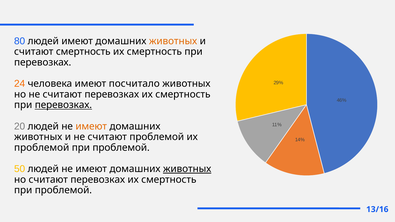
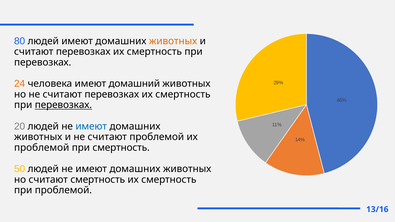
смертность at (83, 52): смертность -> перевозках
посчитало: посчитало -> домашний
имеют at (91, 126) colour: orange -> blue
проблемой at (121, 148): проблемой -> смертность
животных at (187, 169) underline: present -> none
но считают перевозках: перевозках -> смертность
